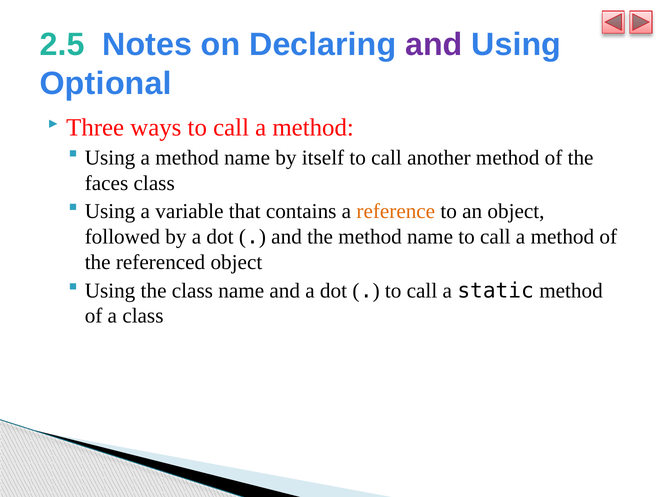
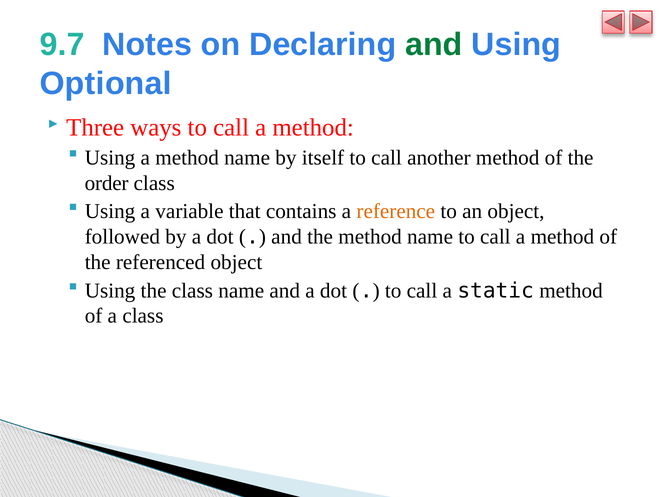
2.5: 2.5 -> 9.7
and at (434, 45) colour: purple -> green
faces: faces -> order
